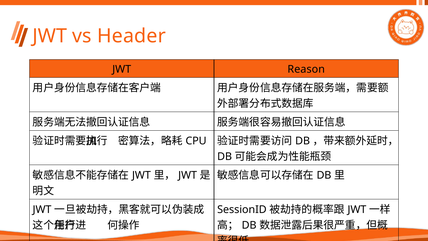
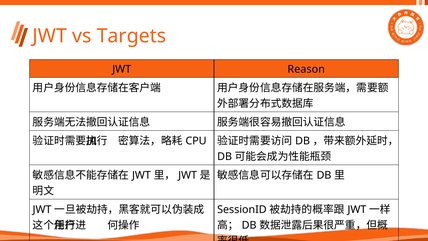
Header: Header -> Targets
